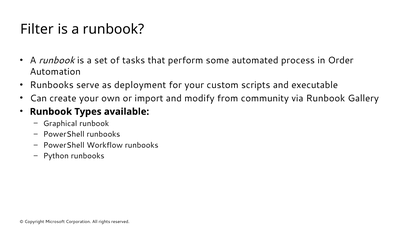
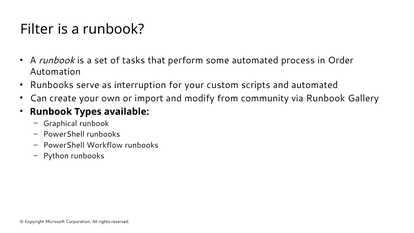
deployment: deployment -> interruption
and executable: executable -> automated
